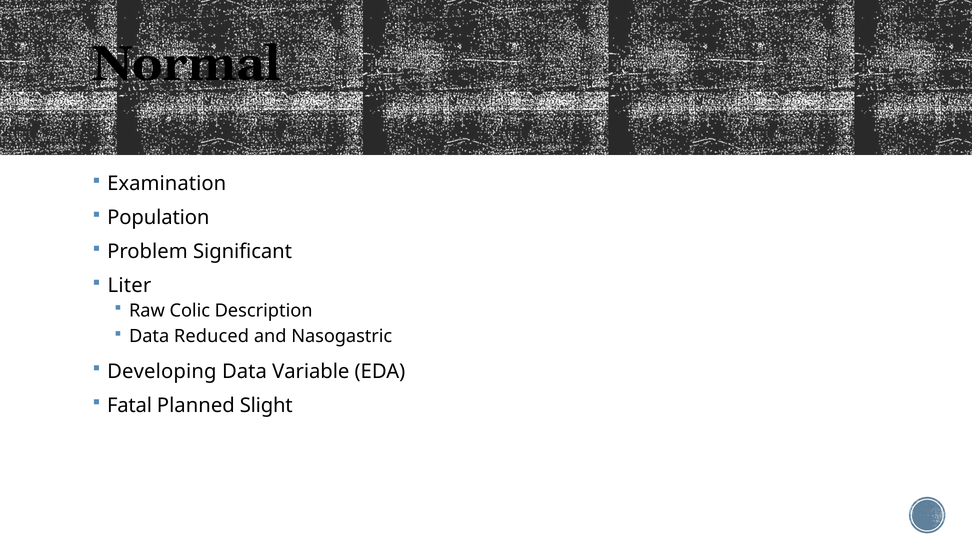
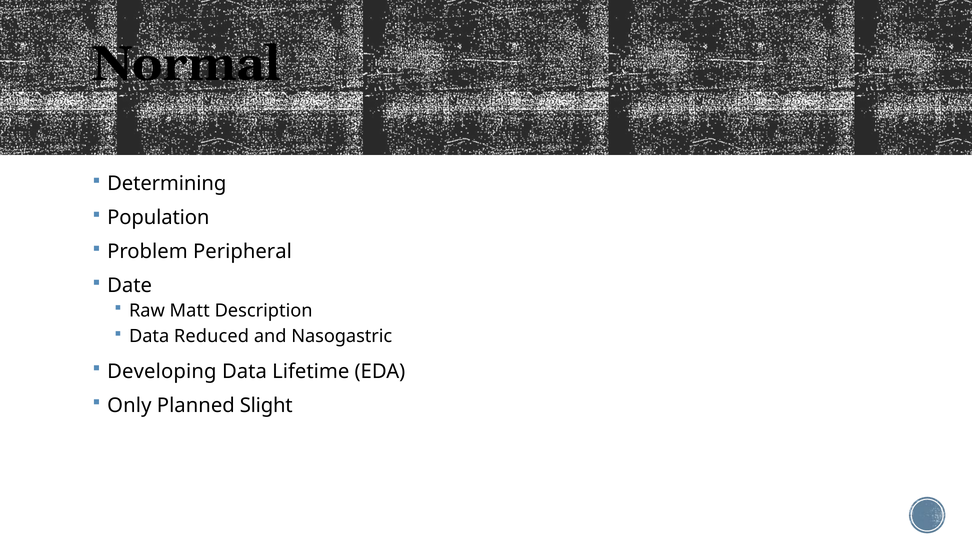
Examination: Examination -> Determining
Significant: Significant -> Peripheral
Liter: Liter -> Date
Colic: Colic -> Matt
Variable: Variable -> Lifetime
Fatal: Fatal -> Only
